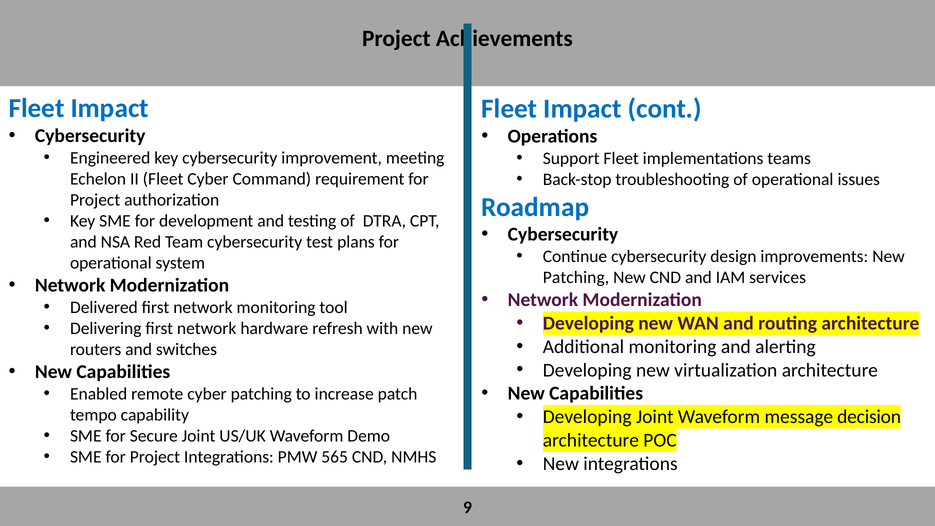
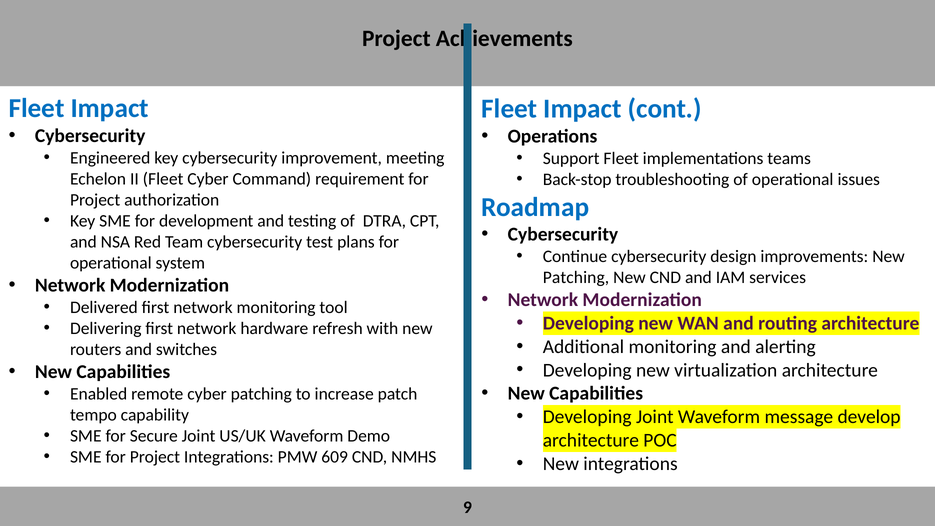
decision: decision -> develop
565: 565 -> 609
